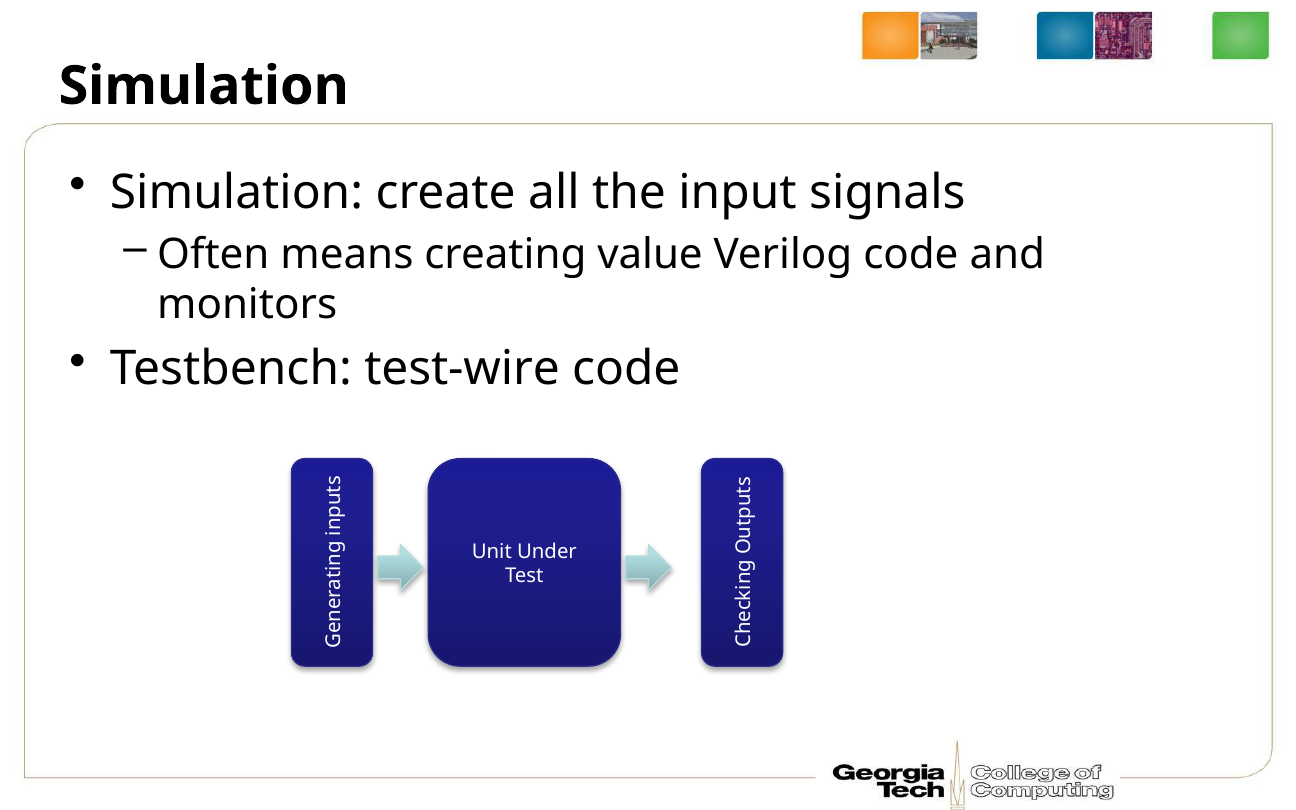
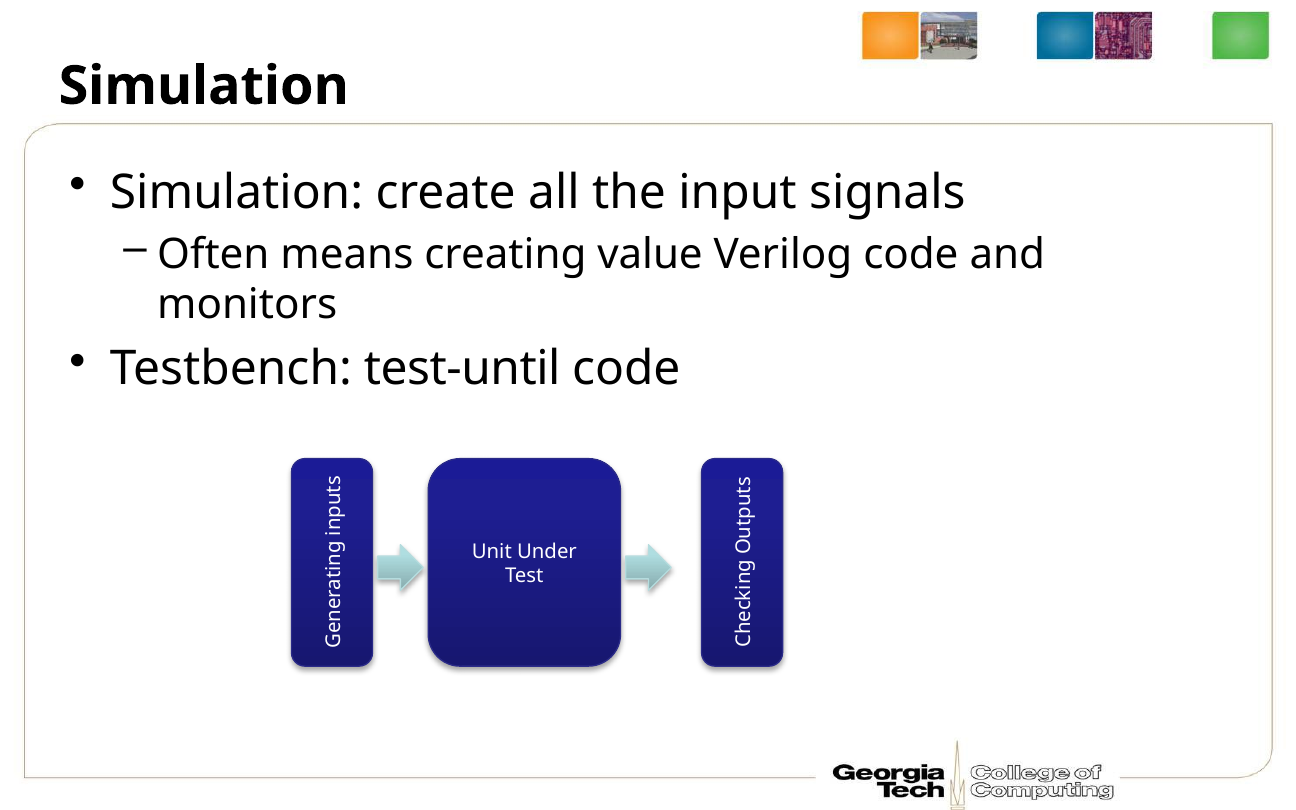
test-wire: test-wire -> test-until
